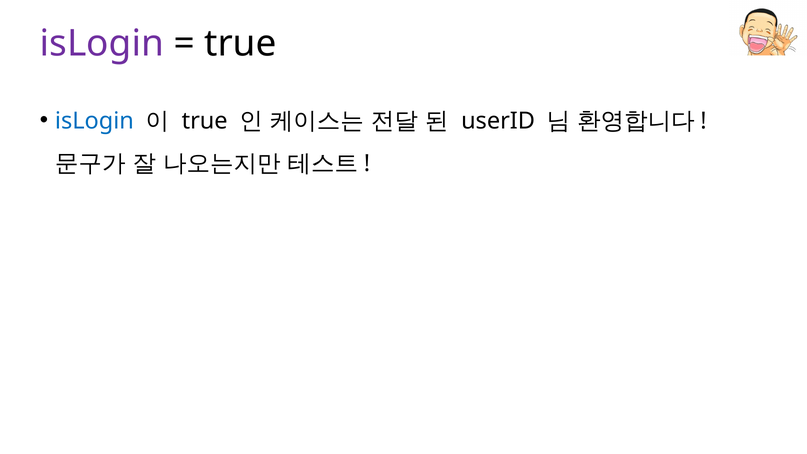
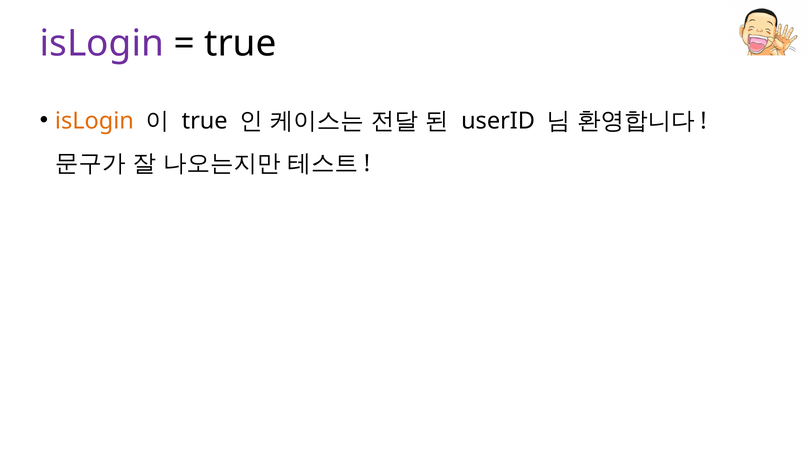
isLogin at (94, 121) colour: blue -> orange
